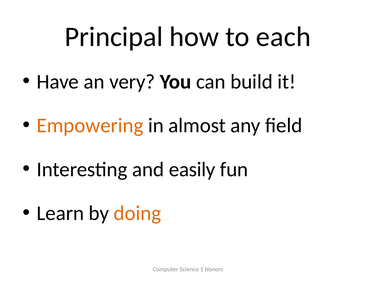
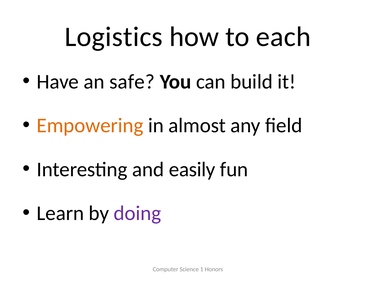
Principal: Principal -> Logistics
very: very -> safe
doing colour: orange -> purple
